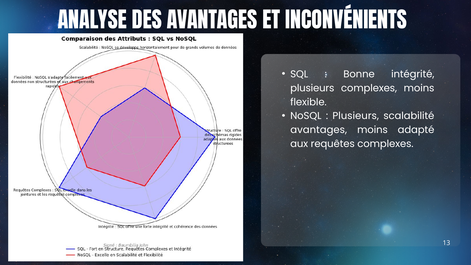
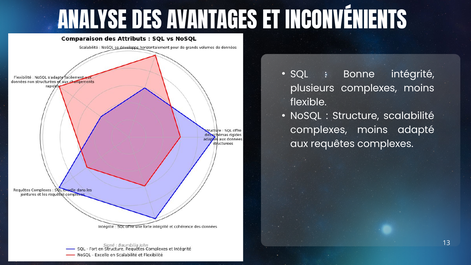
Plusieurs at (356, 116): Plusieurs -> Structure
avantages at (319, 130): avantages -> complexes
